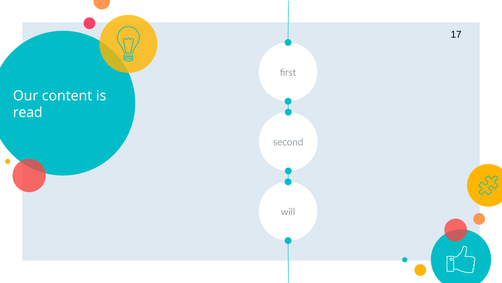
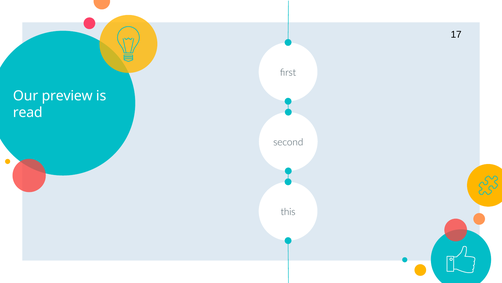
content: content -> preview
will: will -> this
